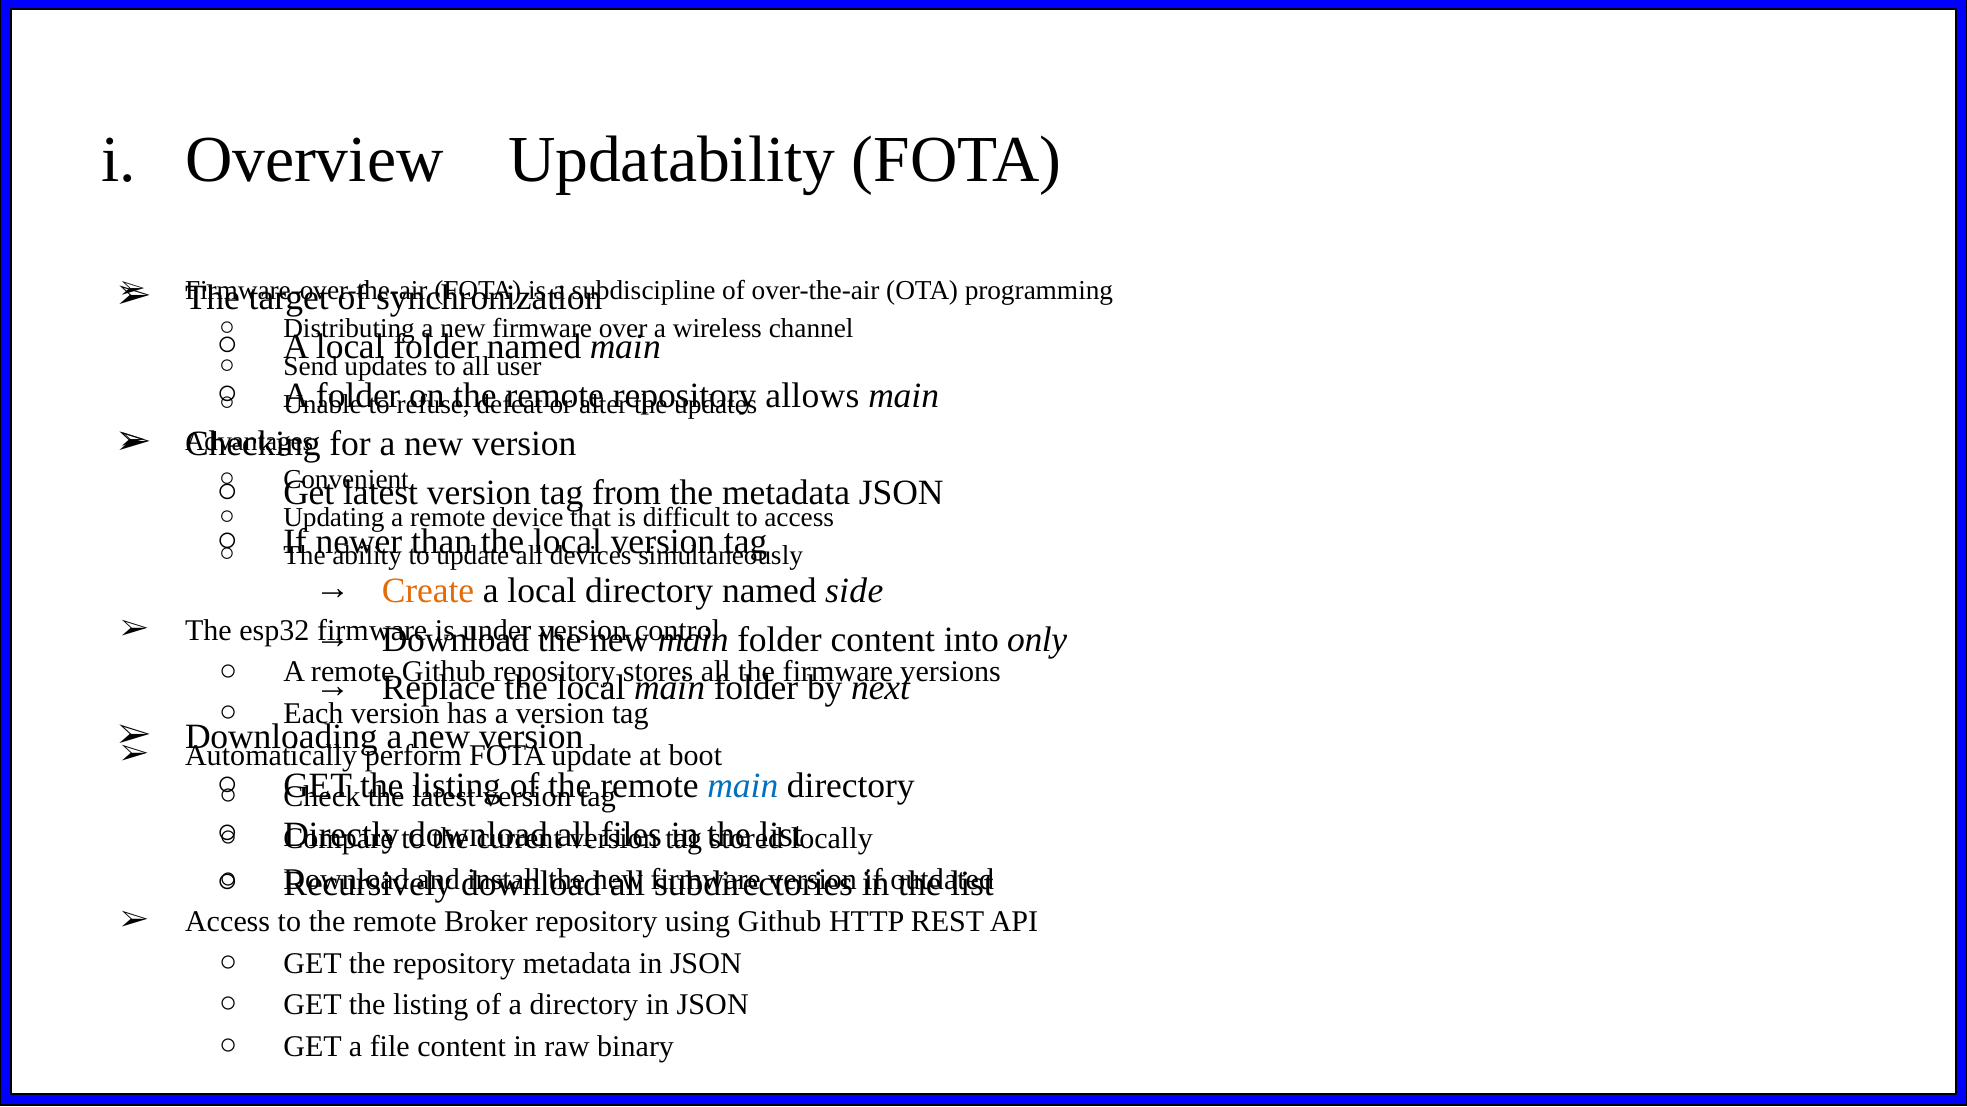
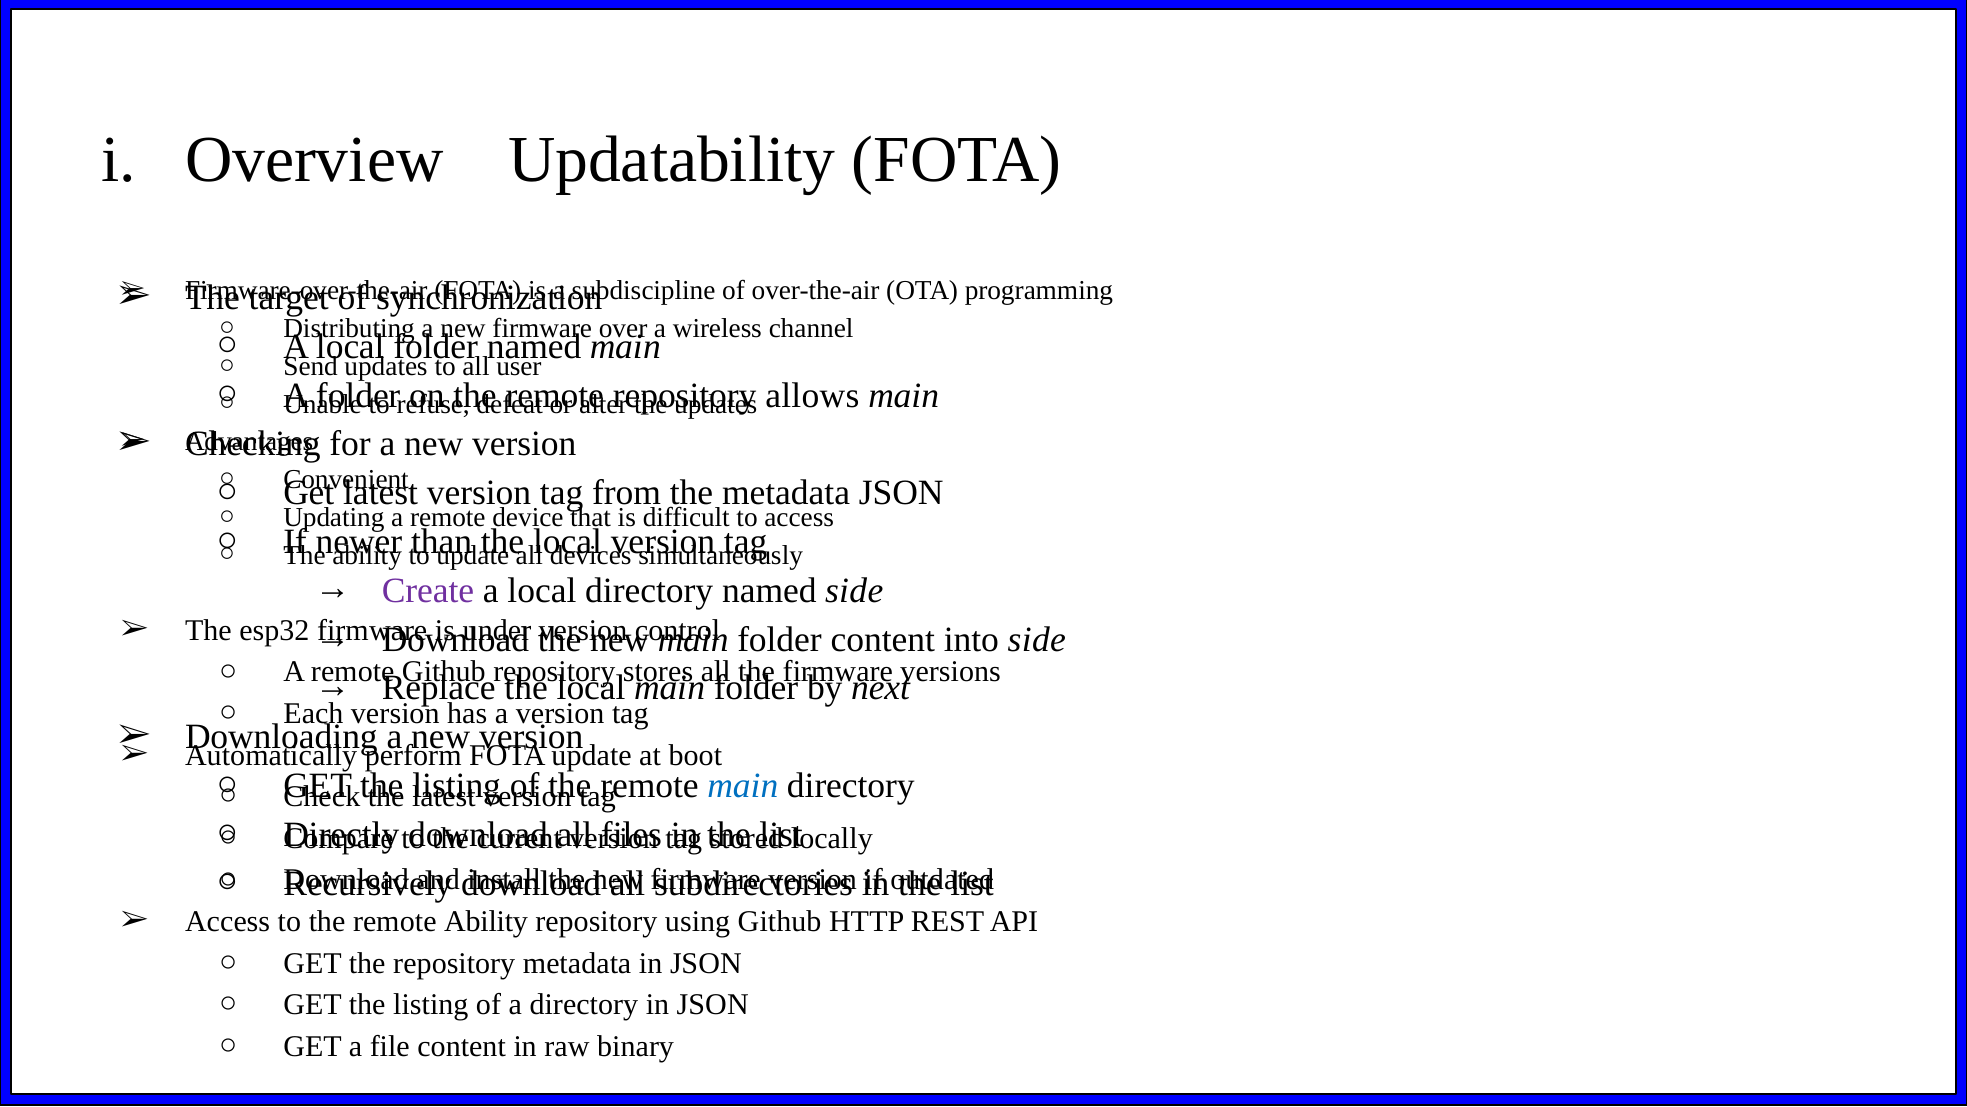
Create colour: orange -> purple
into only: only -> side
remote Broker: Broker -> Ability
